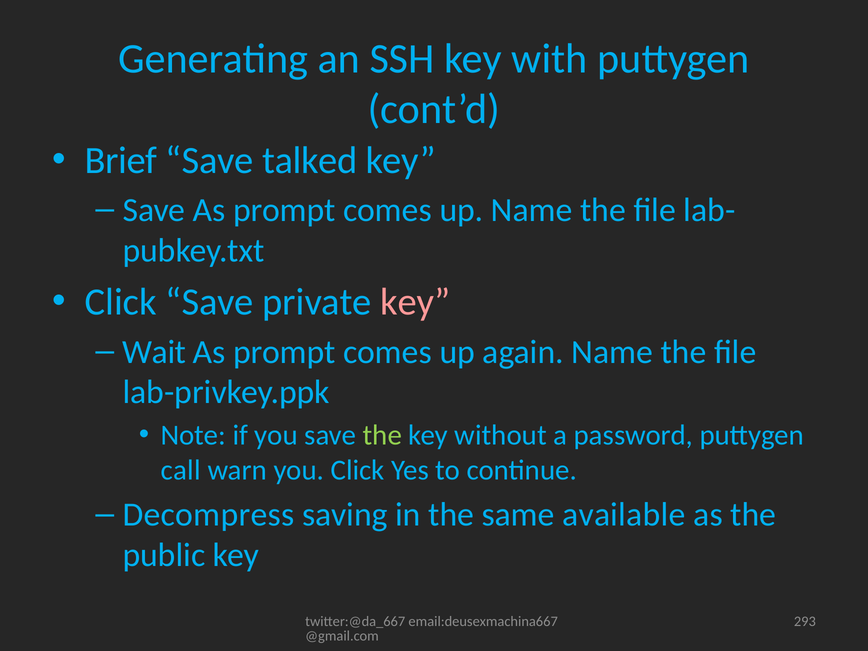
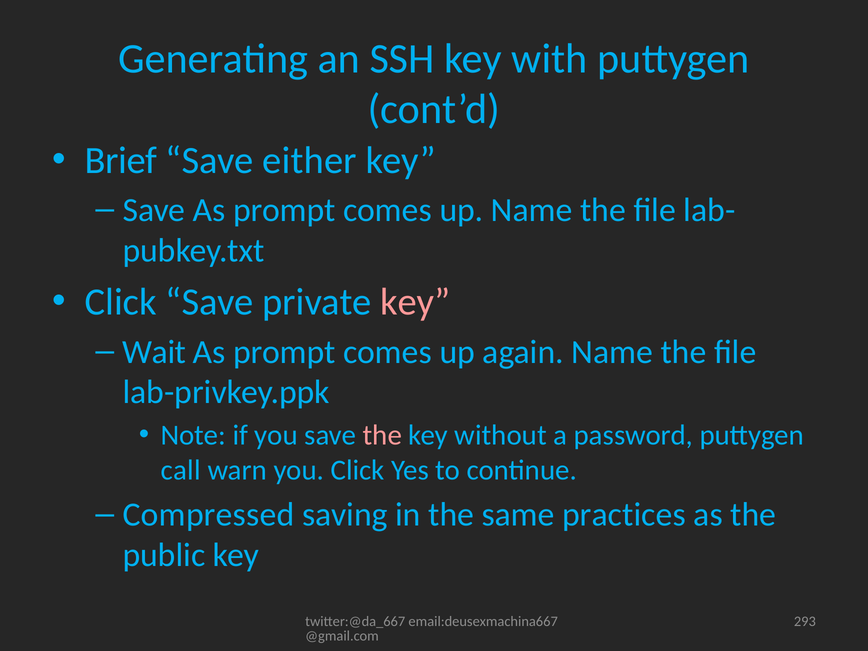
talked: talked -> either
the at (382, 435) colour: light green -> pink
Decompress: Decompress -> Compressed
available: available -> practices
